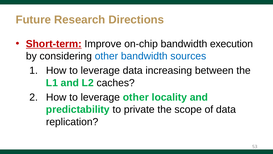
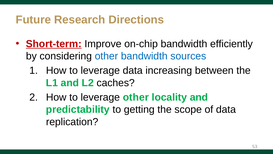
execution: execution -> efficiently
private: private -> getting
